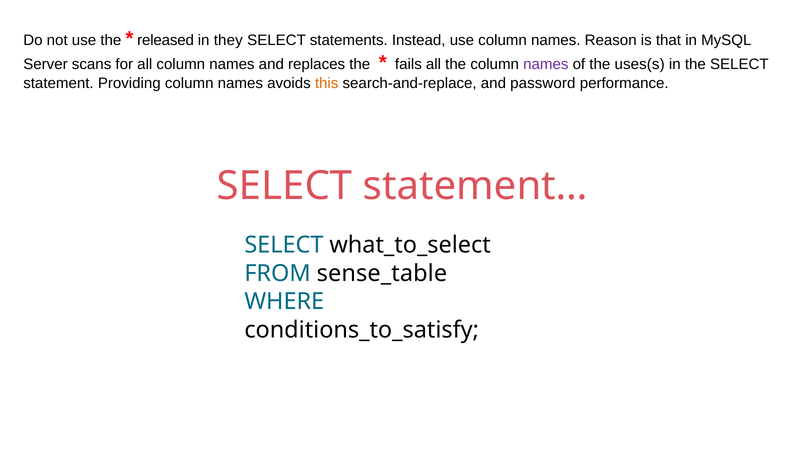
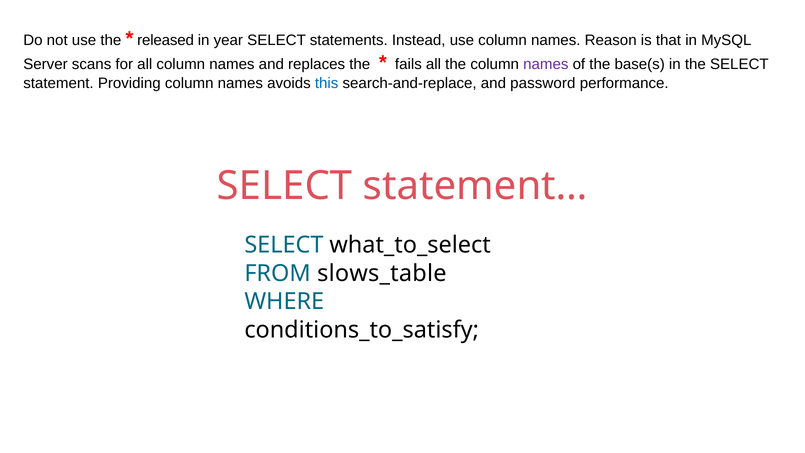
they: they -> year
uses(s: uses(s -> base(s
this colour: orange -> blue
sense_table: sense_table -> slows_table
